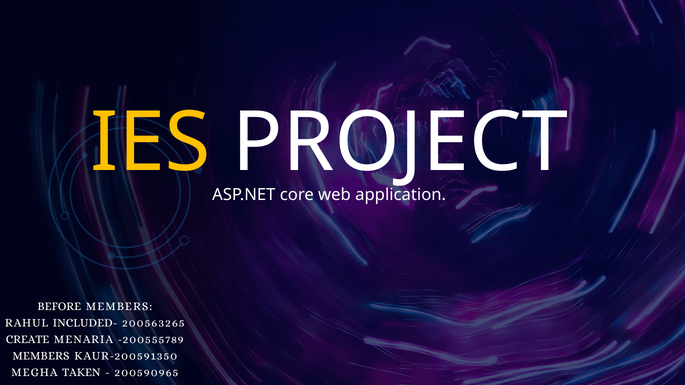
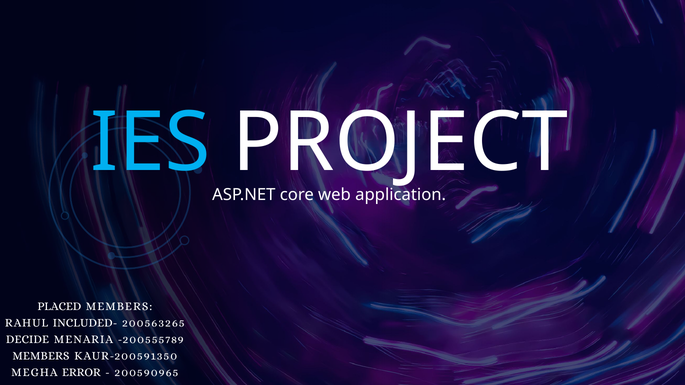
IES colour: yellow -> light blue
BEFORE: BEFORE -> PLACED
CREATE: CREATE -> DECIDE
TAKEN: TAKEN -> ERROR
